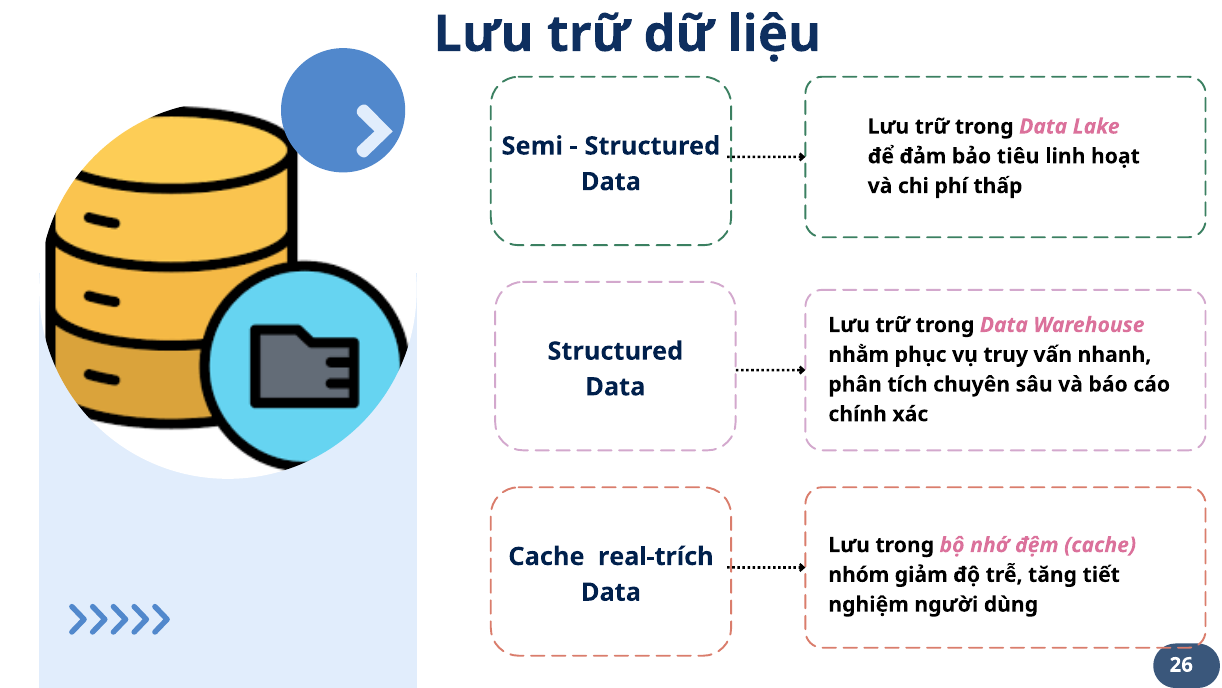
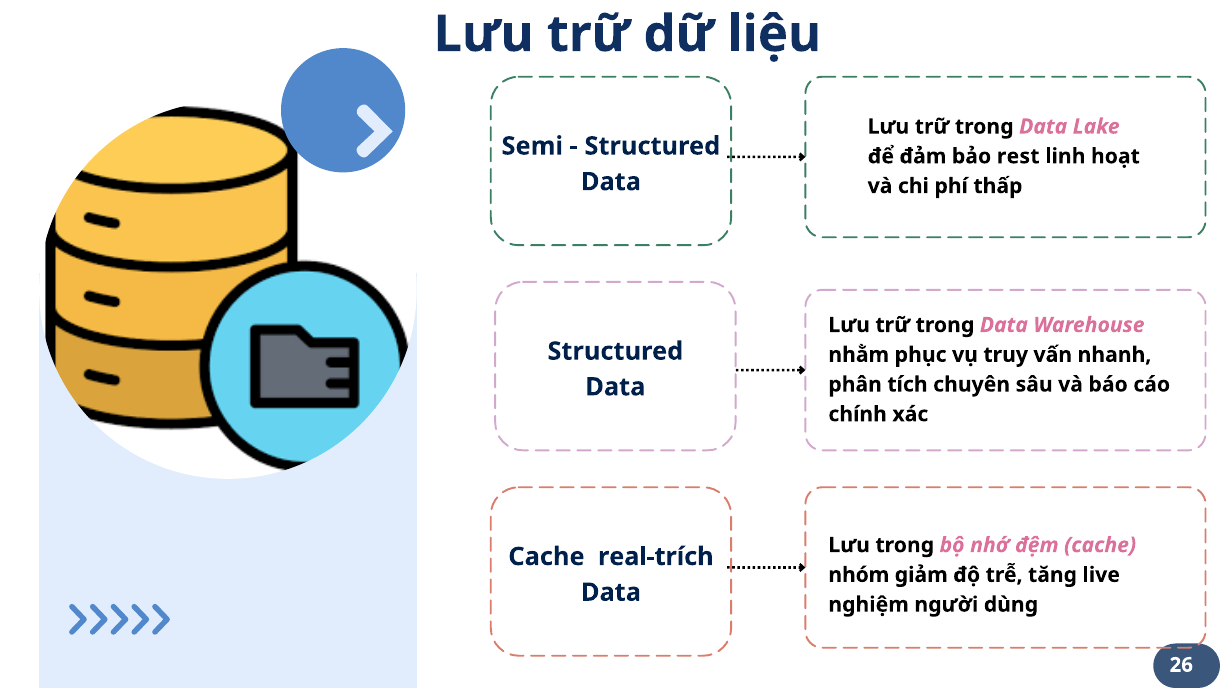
tiêu: tiêu -> rest
tiết: tiết -> live
